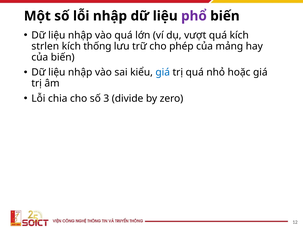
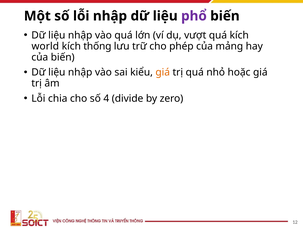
strlen: strlen -> world
giá at (163, 72) colour: blue -> orange
3: 3 -> 4
